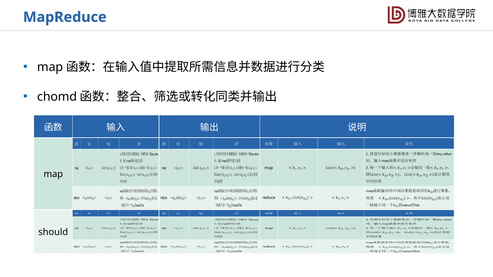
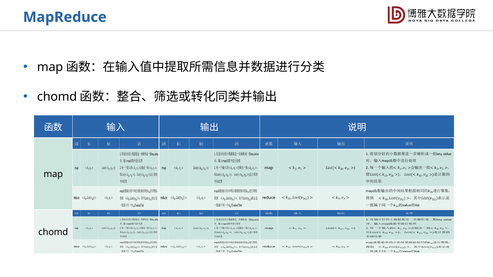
should at (53, 232): should -> chomd
